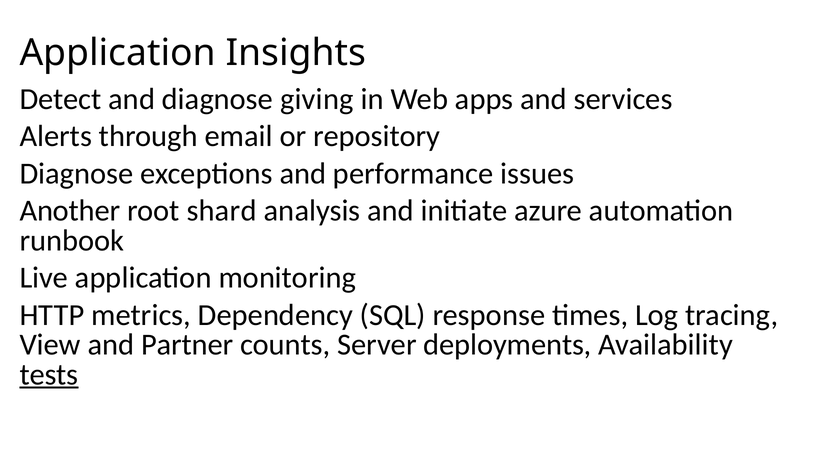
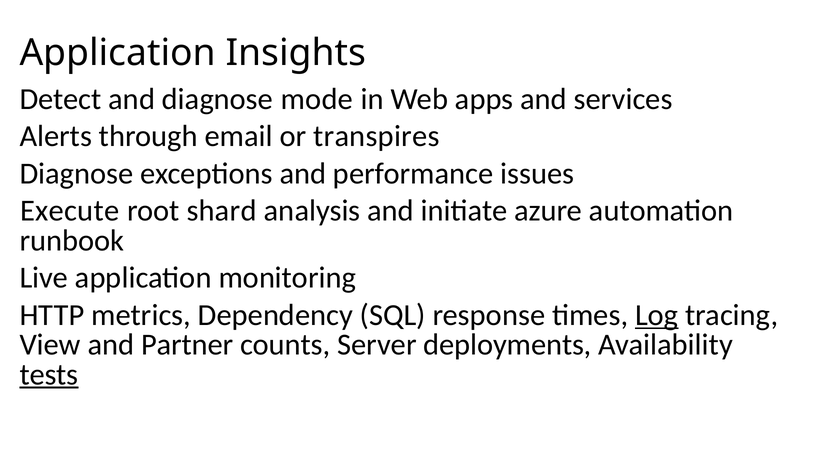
giving: giving -> mode
repository: repository -> transpires
Another: Another -> Execute
Log underline: none -> present
